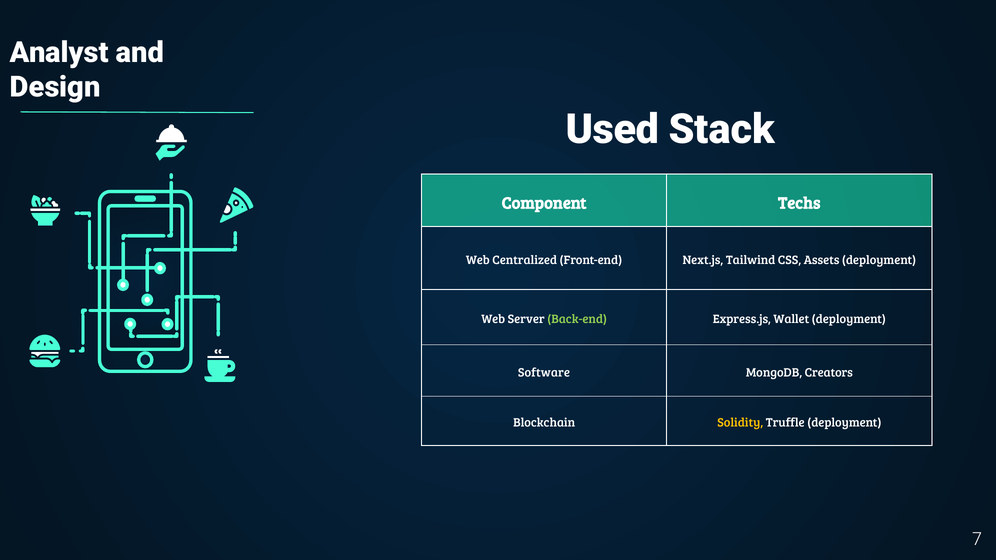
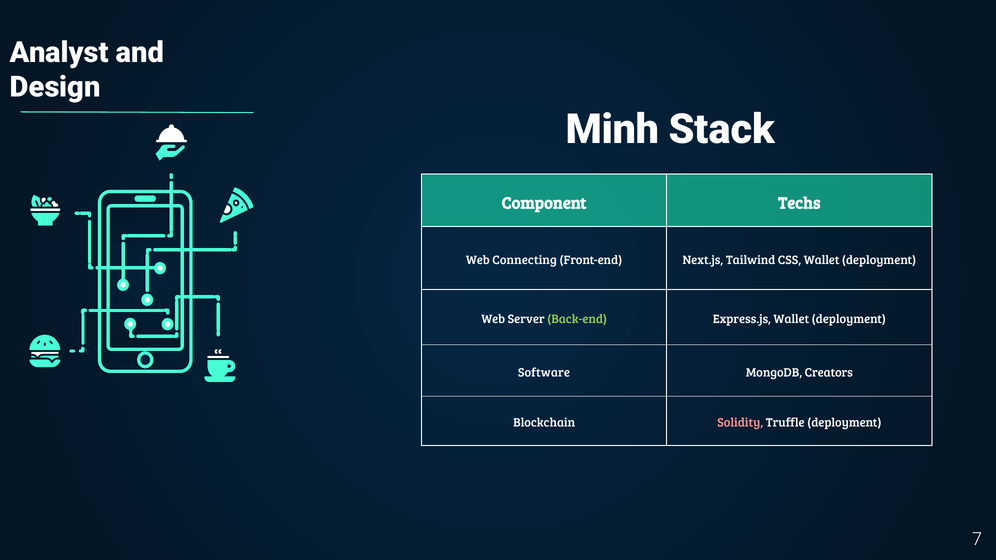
Used: Used -> Minh
Centralized: Centralized -> Connecting
CSS Assets: Assets -> Wallet
Solidity colour: yellow -> pink
